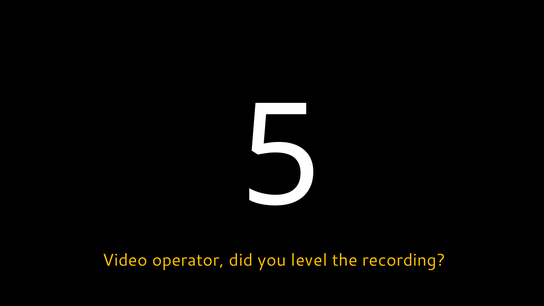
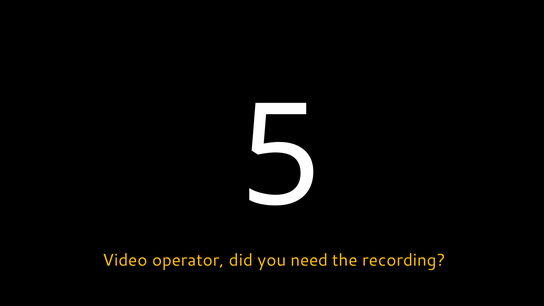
level: level -> need
